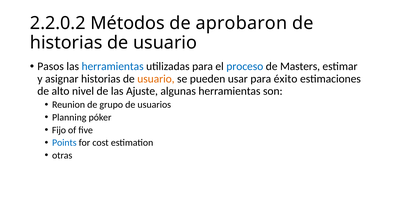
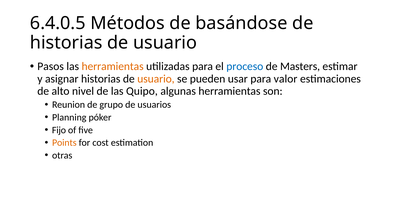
2.2.0.2: 2.2.0.2 -> 6.4.0.5
aprobaron: aprobaron -> basándose
herramientas at (113, 66) colour: blue -> orange
éxito: éxito -> valor
Ajuste: Ajuste -> Quipo
Points colour: blue -> orange
